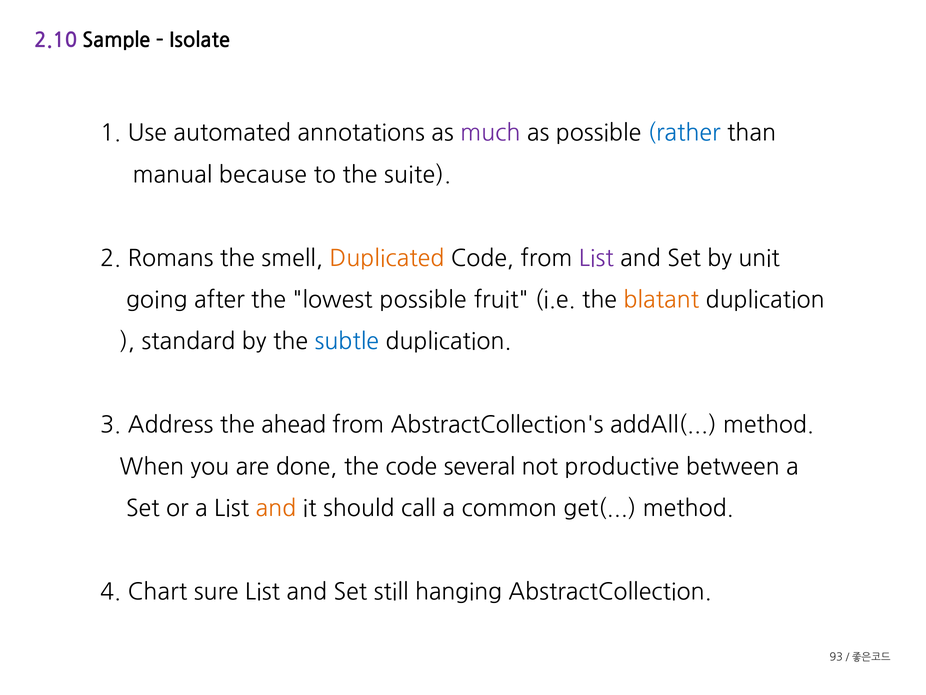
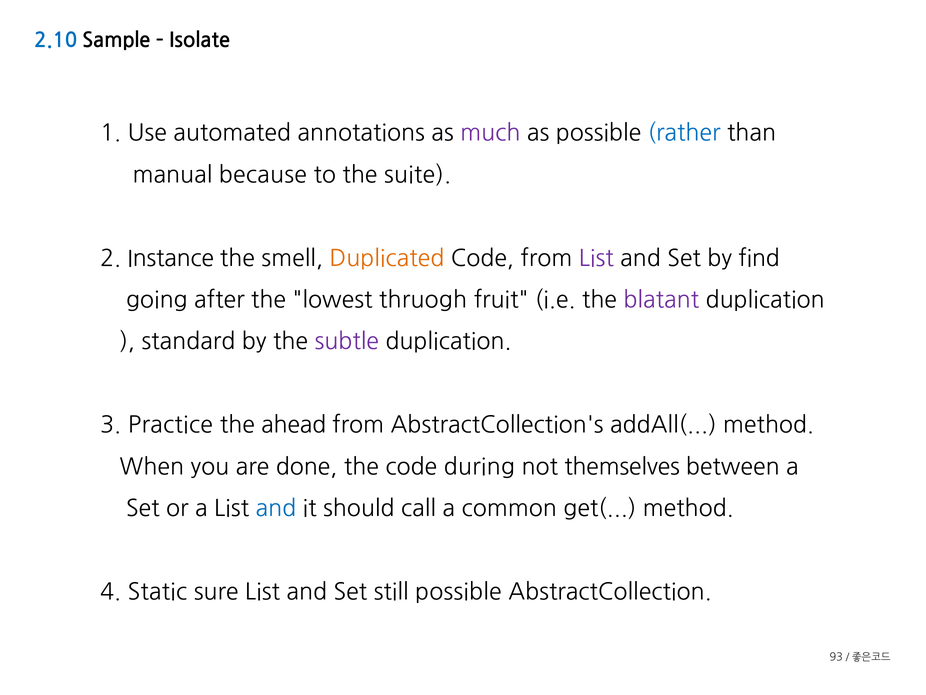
2.10 colour: purple -> blue
Romans: Romans -> Instance
unit: unit -> find
lowest possible: possible -> thruogh
blatant colour: orange -> purple
subtle colour: blue -> purple
Address: Address -> Practice
several: several -> during
productive: productive -> themselves
and at (276, 508) colour: orange -> blue
Chart: Chart -> Static
still hanging: hanging -> possible
